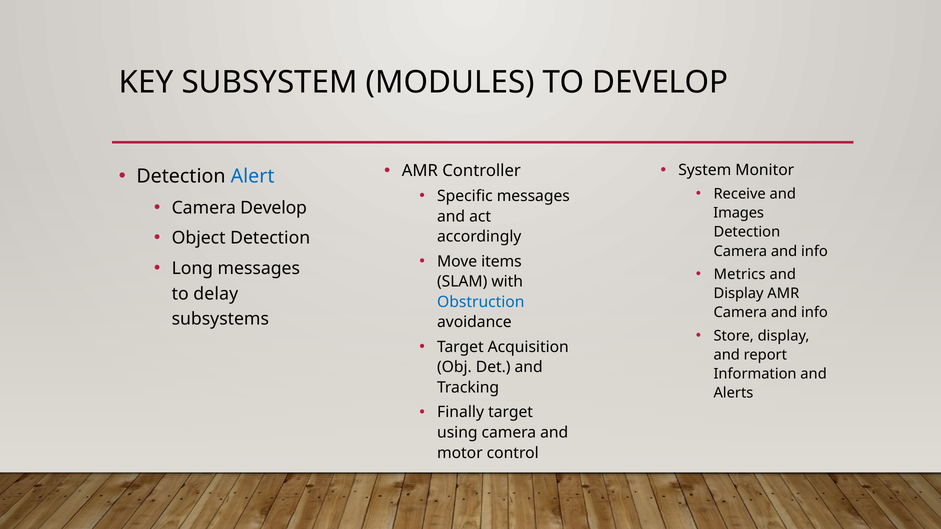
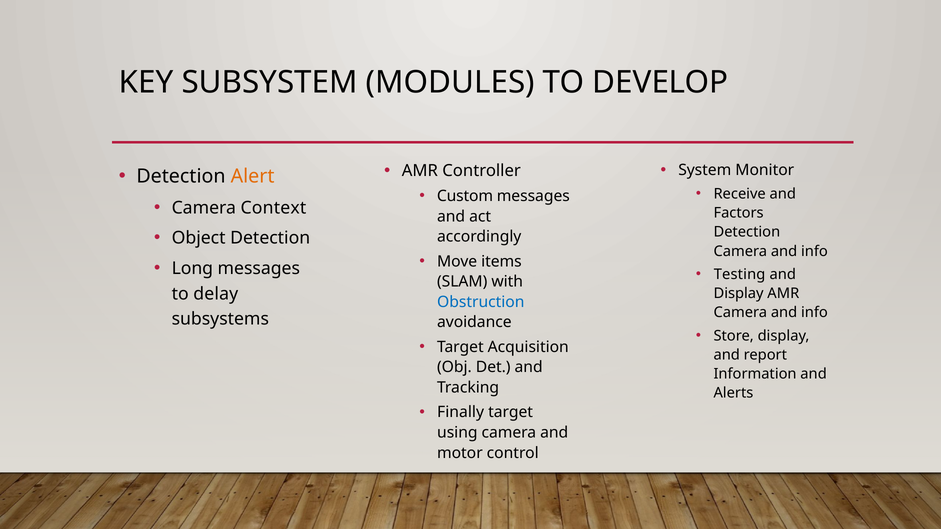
Alert colour: blue -> orange
Specific: Specific -> Custom
Camera Develop: Develop -> Context
Images: Images -> Factors
Metrics: Metrics -> Testing
